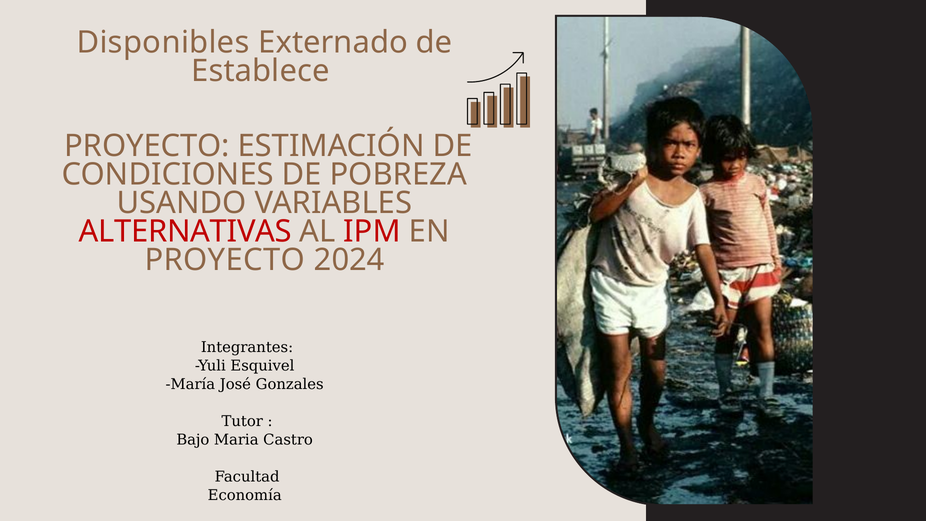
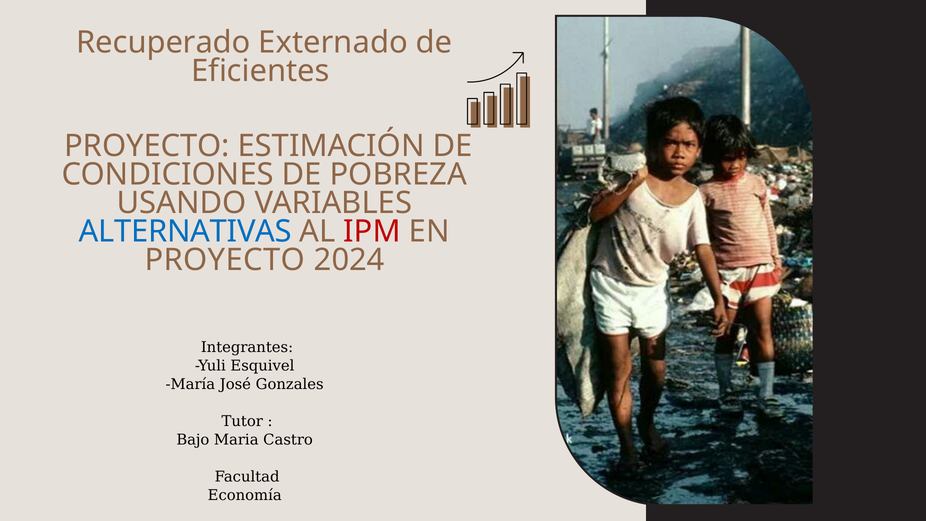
Disponibles: Disponibles -> Recuperado
Establece: Establece -> Eficientes
ALTERNATIVAS colour: red -> blue
